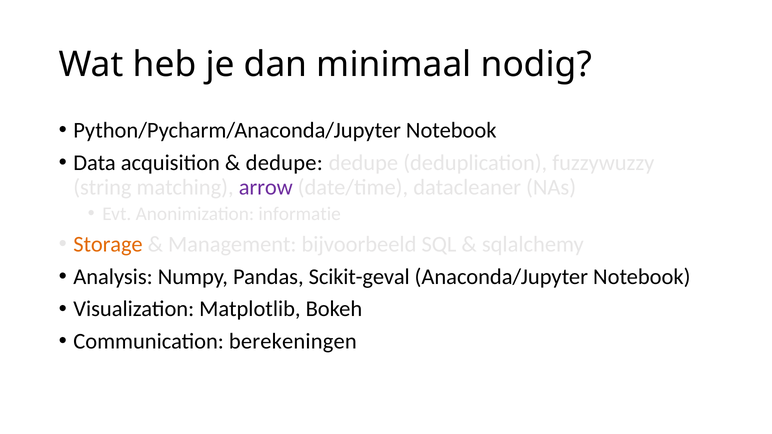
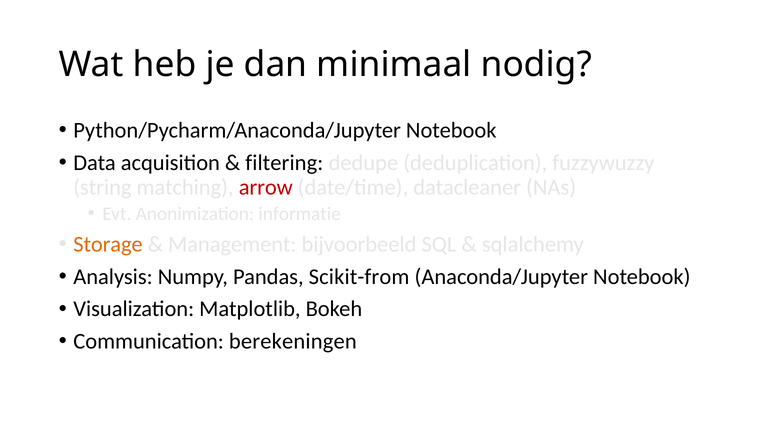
dedupe at (284, 163): dedupe -> filtering
arrow colour: purple -> red
Scikit-geval: Scikit-geval -> Scikit-from
